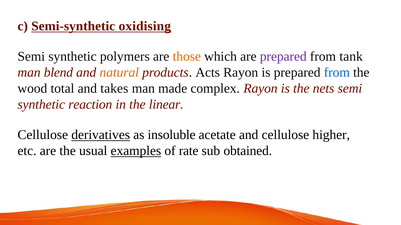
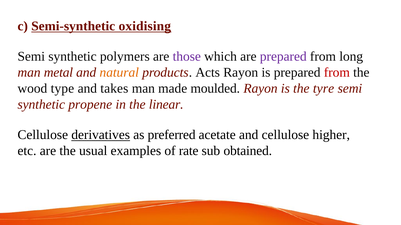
those colour: orange -> purple
tank: tank -> long
blend: blend -> metal
from at (337, 73) colour: blue -> red
total: total -> type
complex: complex -> moulded
nets: nets -> tyre
reaction: reaction -> propene
insoluble: insoluble -> preferred
examples underline: present -> none
